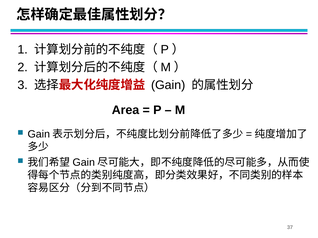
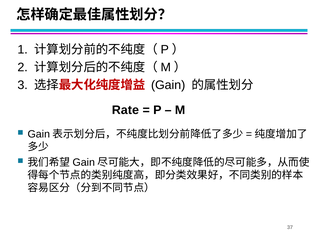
Area: Area -> Rate
